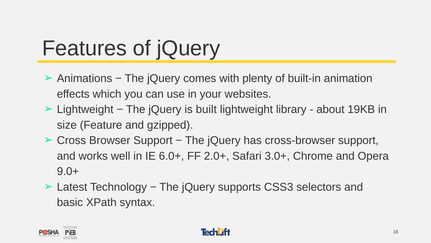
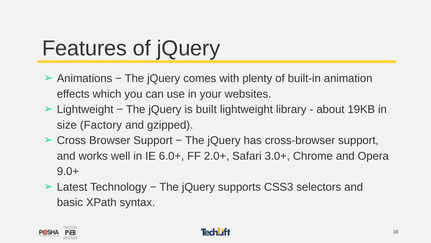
Feature: Feature -> Factory
